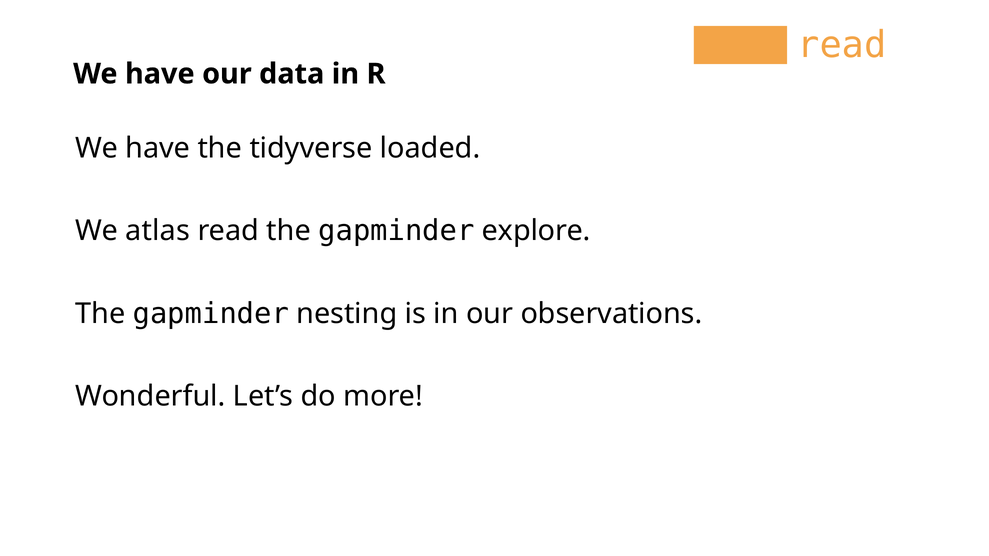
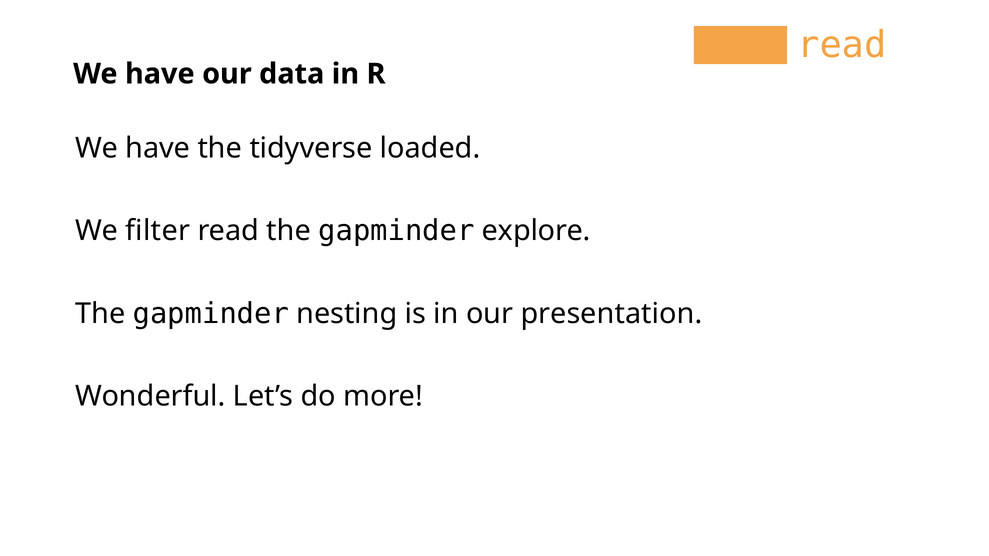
atlas: atlas -> filter
observations: observations -> presentation
